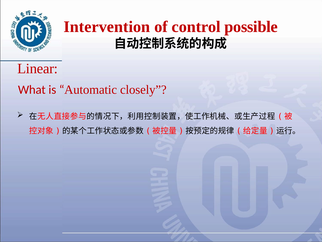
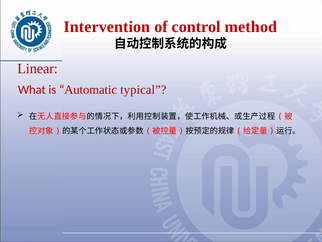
possible: possible -> method
closely: closely -> typical
